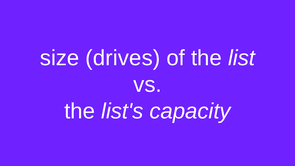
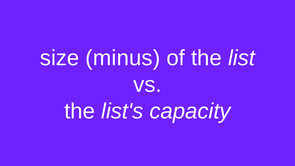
drives: drives -> minus
